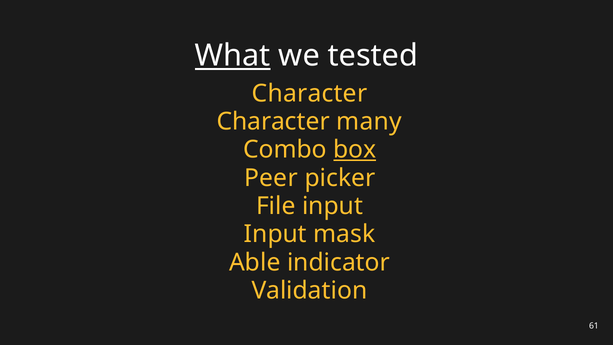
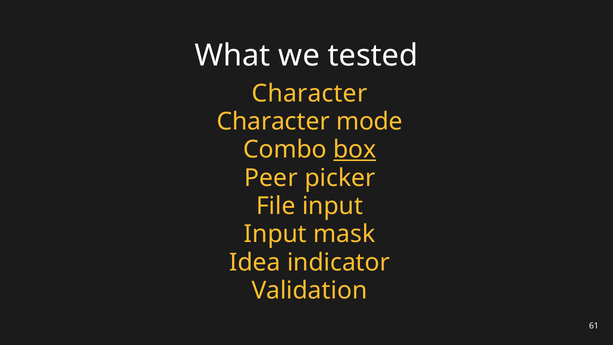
What underline: present -> none
many: many -> mode
Able: Able -> Idea
